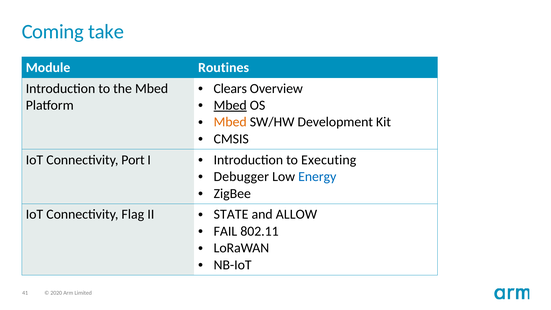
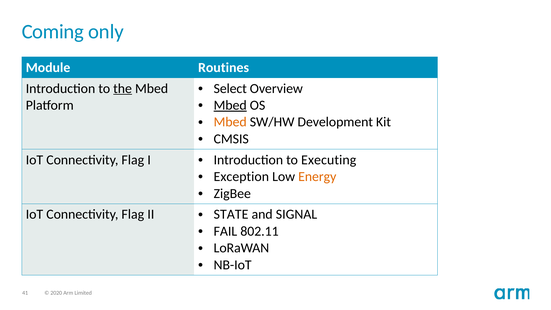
take: take -> only
Clears: Clears -> Select
the underline: none -> present
Port at (133, 160): Port -> Flag
Debugger: Debugger -> Exception
Energy colour: blue -> orange
ALLOW: ALLOW -> SIGNAL
